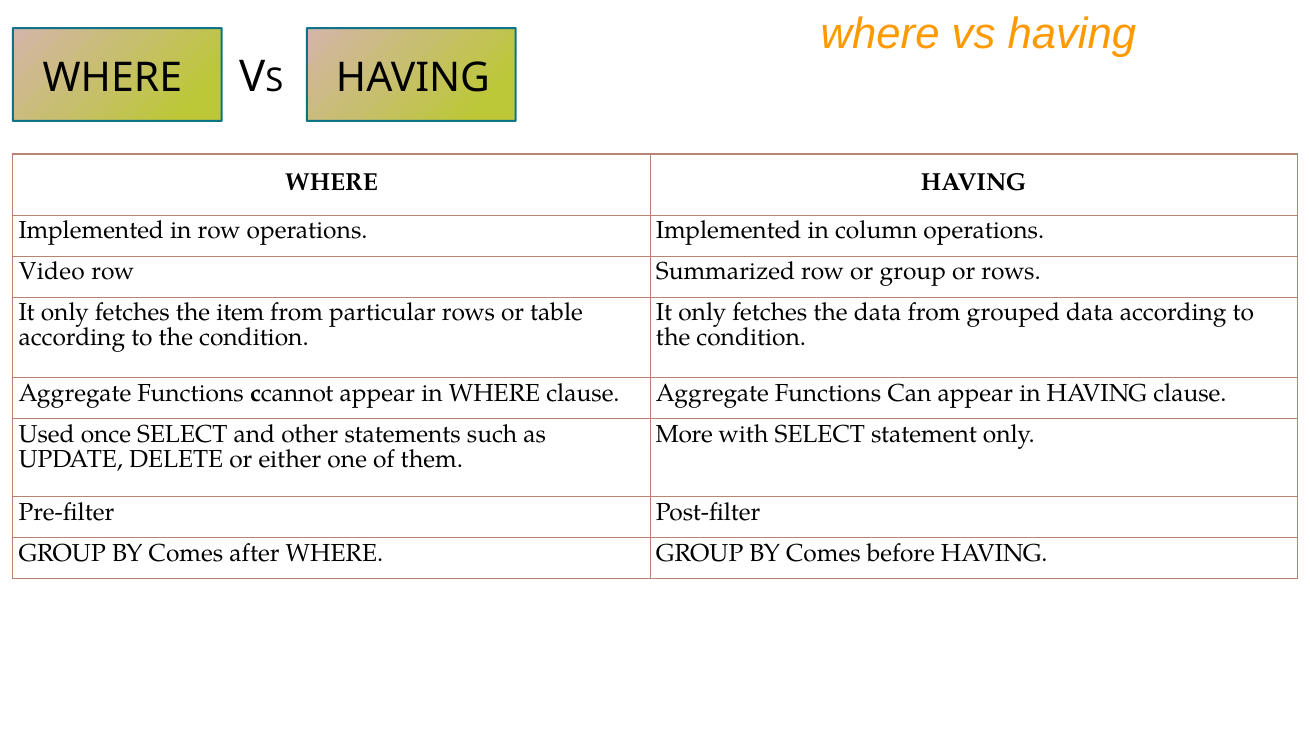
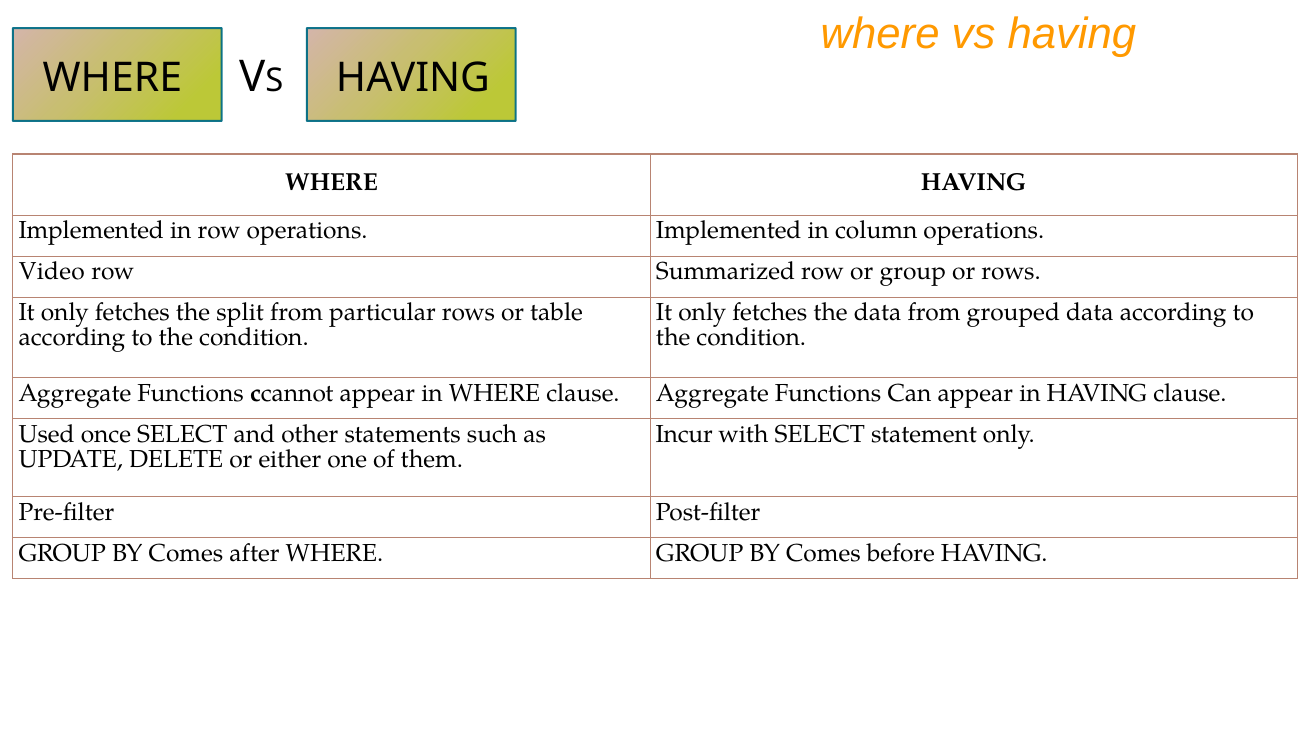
item: item -> split
More: More -> Incur
